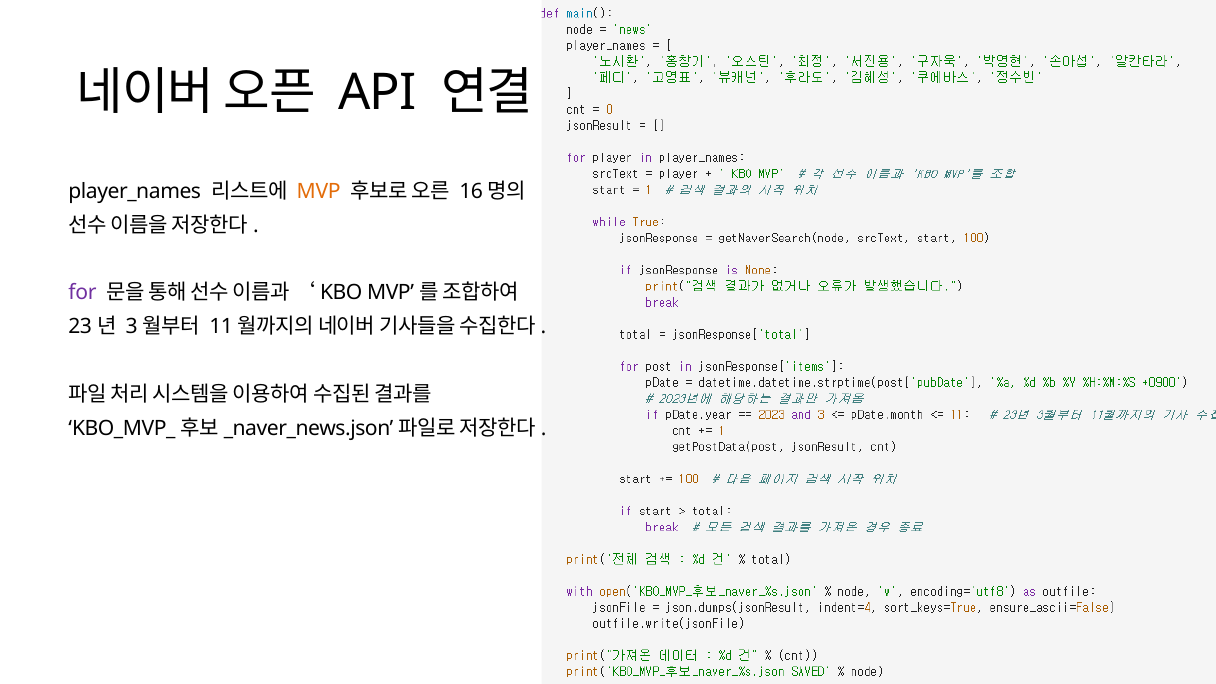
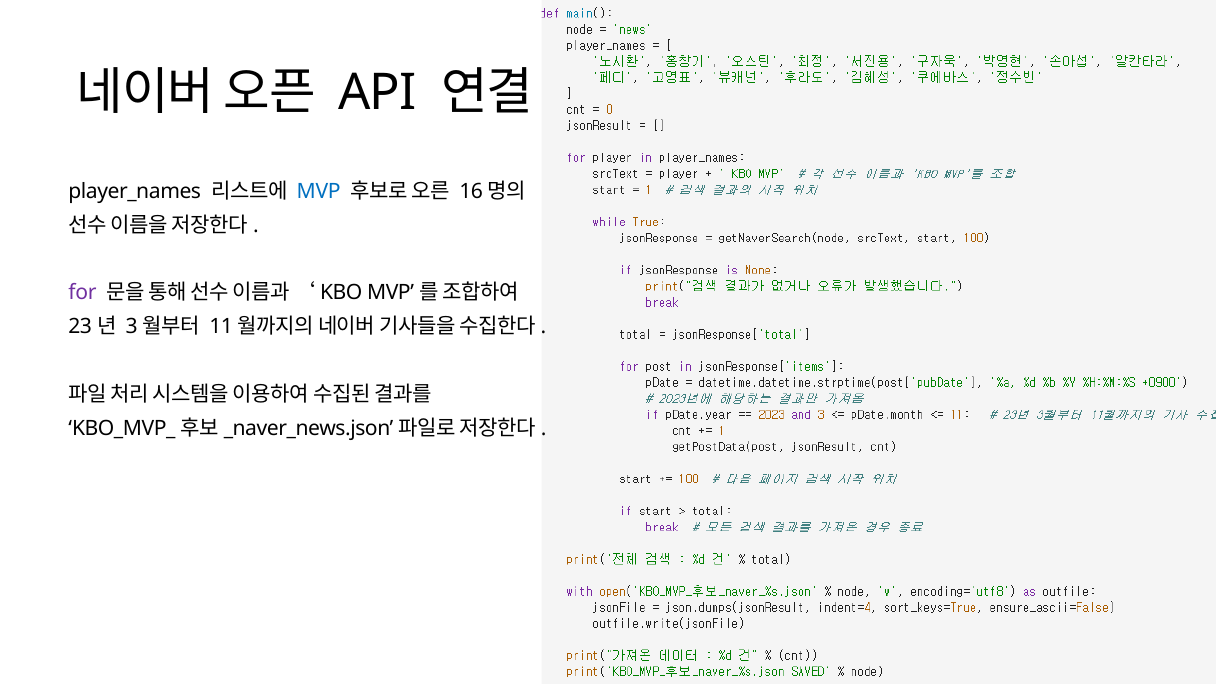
MVP at (319, 192) colour: orange -> blue
